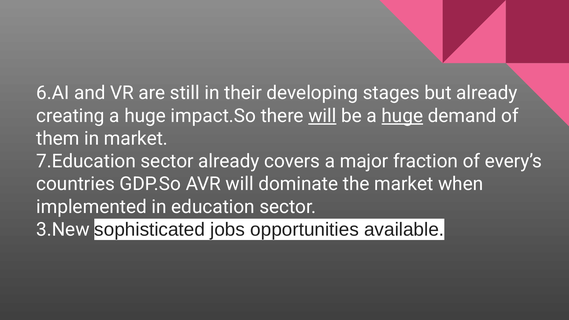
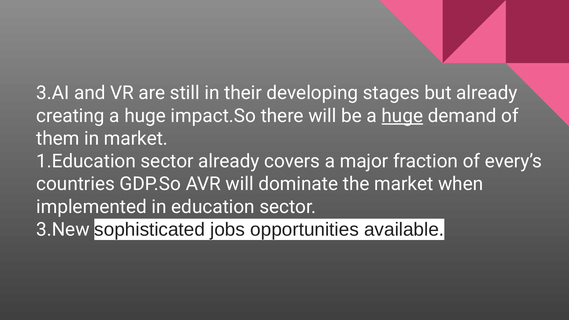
6.AI: 6.AI -> 3.AI
will at (322, 116) underline: present -> none
7.Education: 7.Education -> 1.Education
